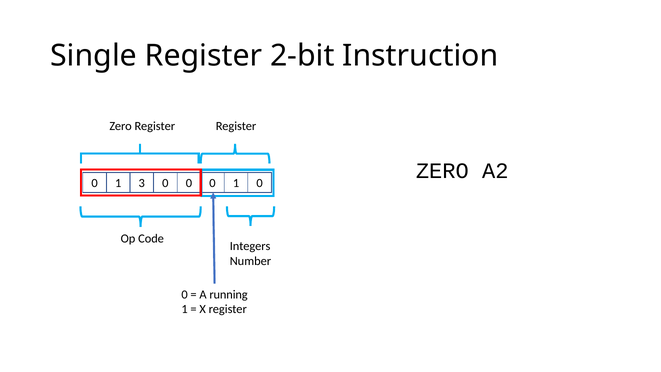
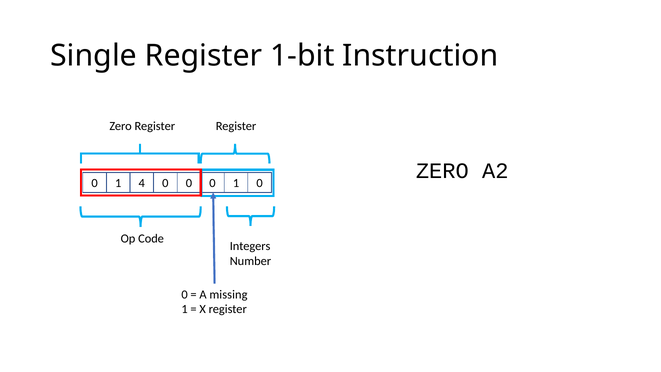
2-bit: 2-bit -> 1-bit
3: 3 -> 4
running: running -> missing
